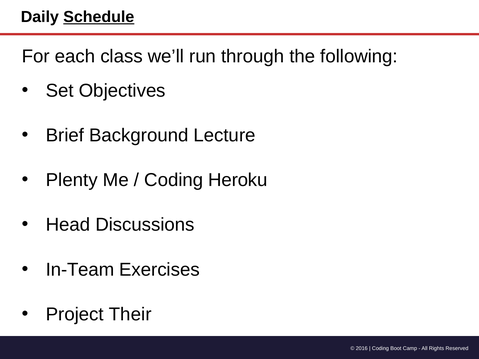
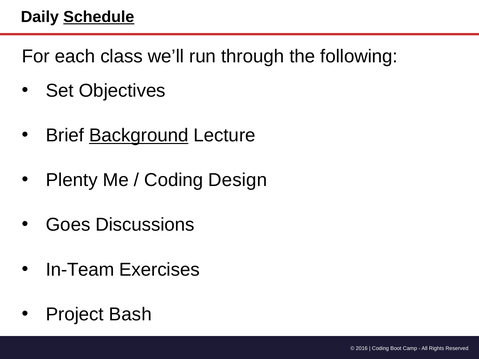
Background underline: none -> present
Heroku: Heroku -> Design
Head: Head -> Goes
Their: Their -> Bash
